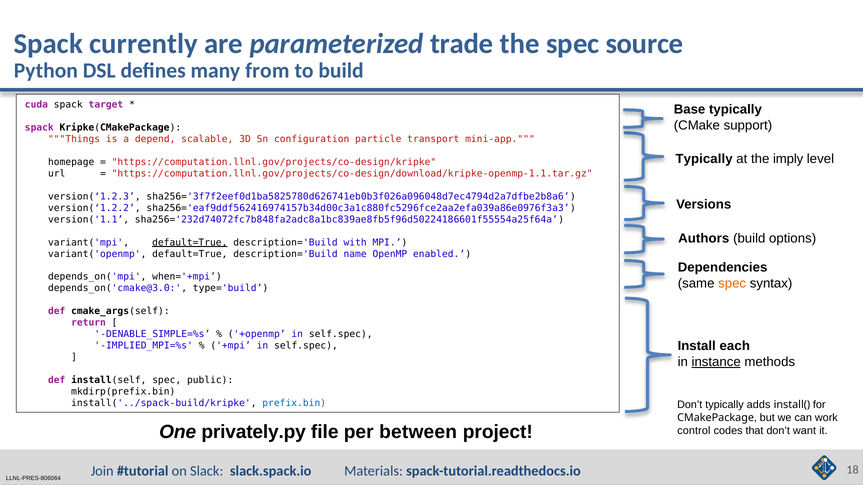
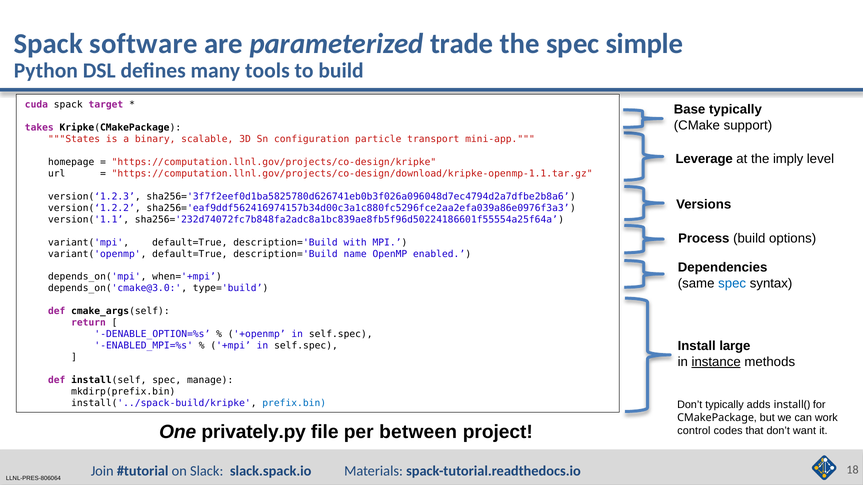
currently: currently -> software
source: source -> simple
from: from -> tools
spack at (39, 128): spack -> takes
Things: Things -> States
depend: depend -> binary
Typically at (704, 159): Typically -> Leverage
Authors: Authors -> Process
default=True at (190, 243) underline: present -> none
spec at (732, 284) colour: orange -> blue
DENABLE_SIMPLE=%s: DENABLE_SIMPLE=%s -> DENABLE_OPTION=%s
each: each -> large
IMPLIED_MPI=%s: IMPLIED_MPI=%s -> ENABLED_MPI=%s
public: public -> manage
